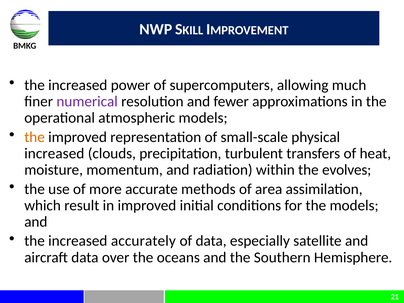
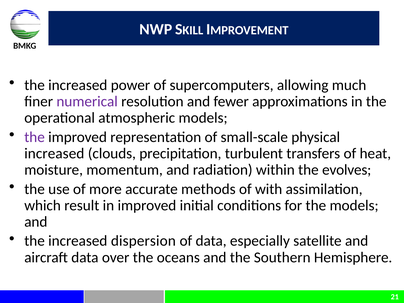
the at (35, 137) colour: orange -> purple
area: area -> with
accurately: accurately -> dispersion
